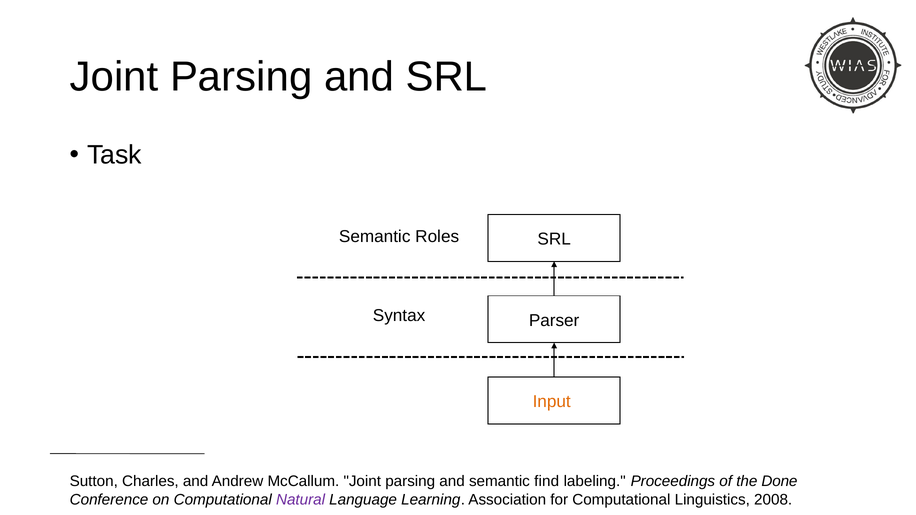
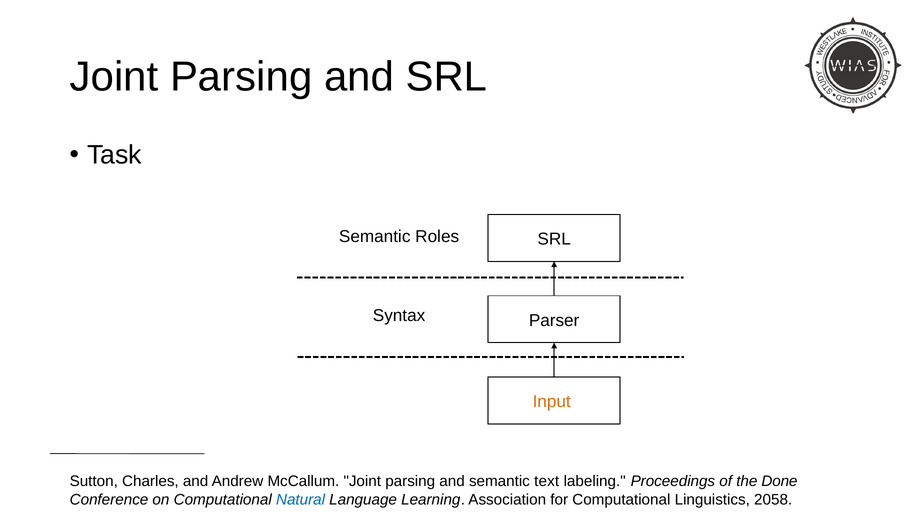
find: find -> text
Natural colour: purple -> blue
2008: 2008 -> 2058
